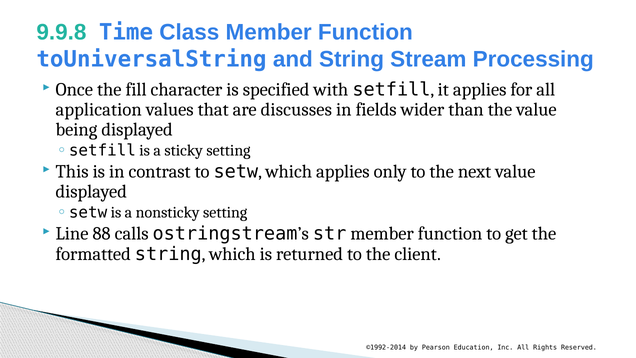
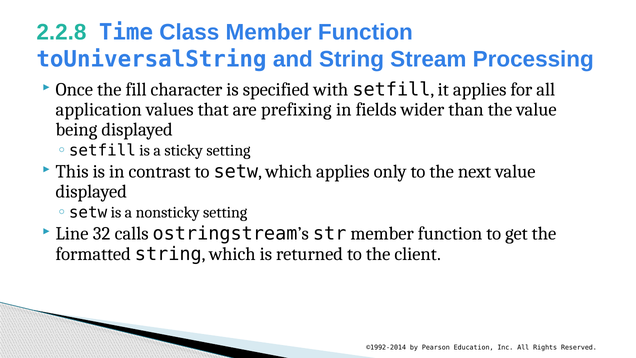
9.9.8: 9.9.8 -> 2.2.8
discusses: discusses -> prefixing
88: 88 -> 32
